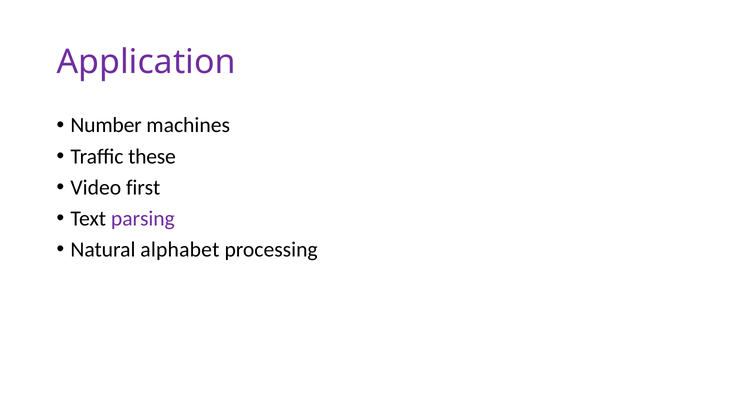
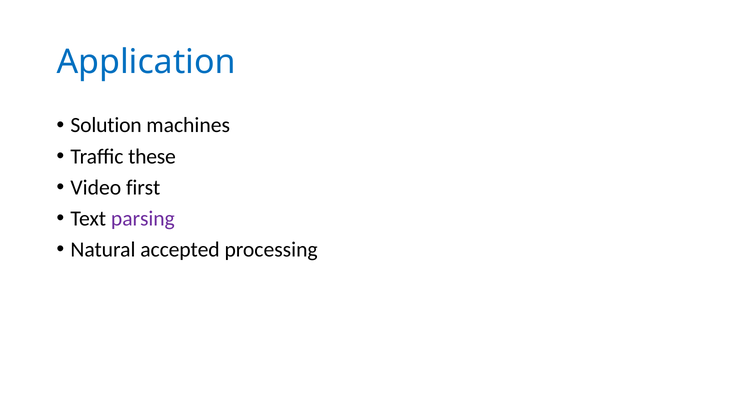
Application colour: purple -> blue
Number: Number -> Solution
alphabet: alphabet -> accepted
